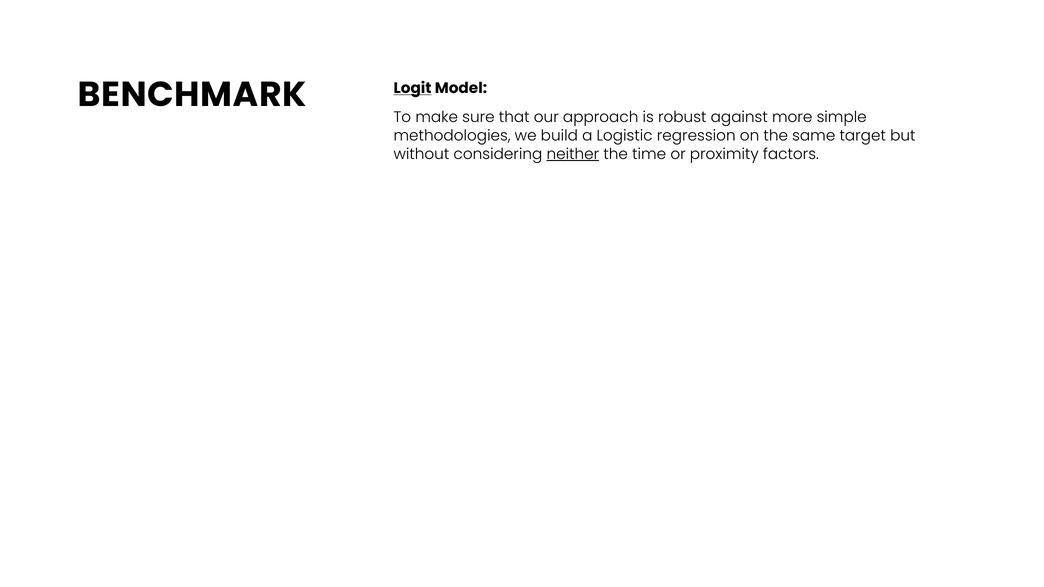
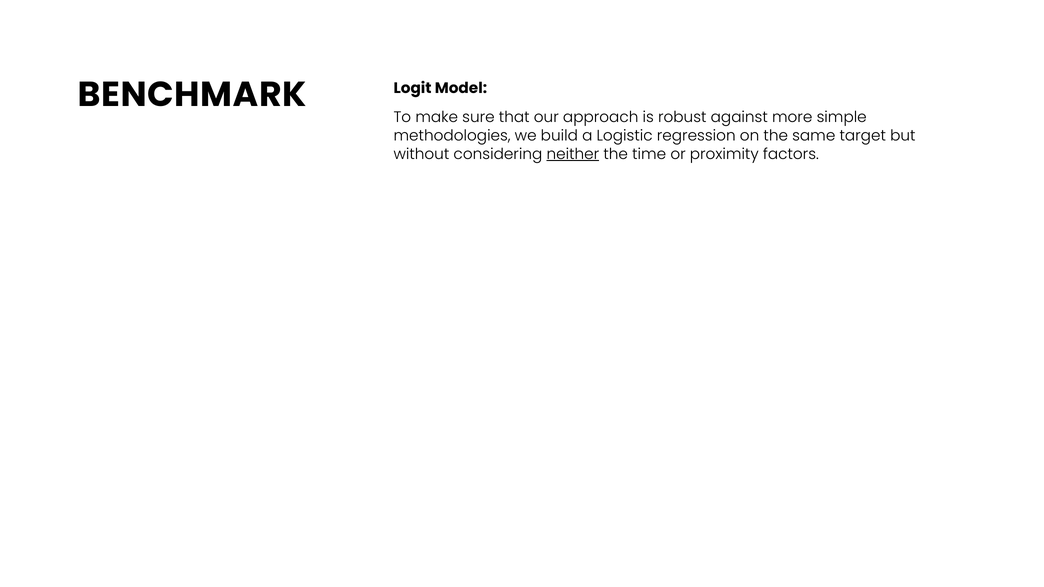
Logit underline: present -> none
